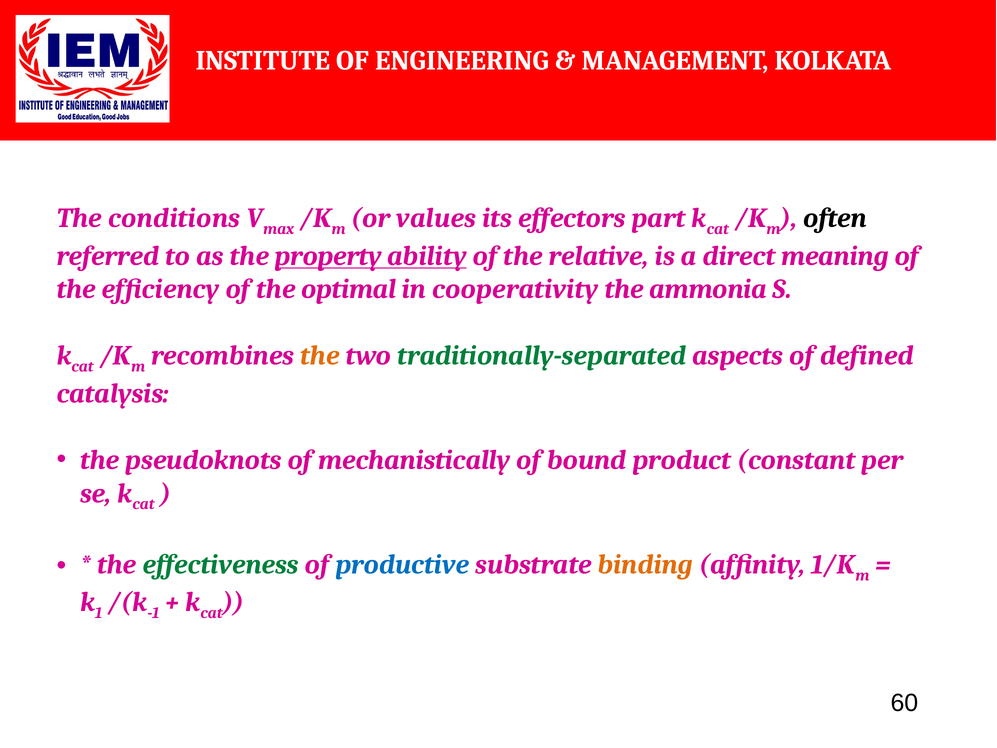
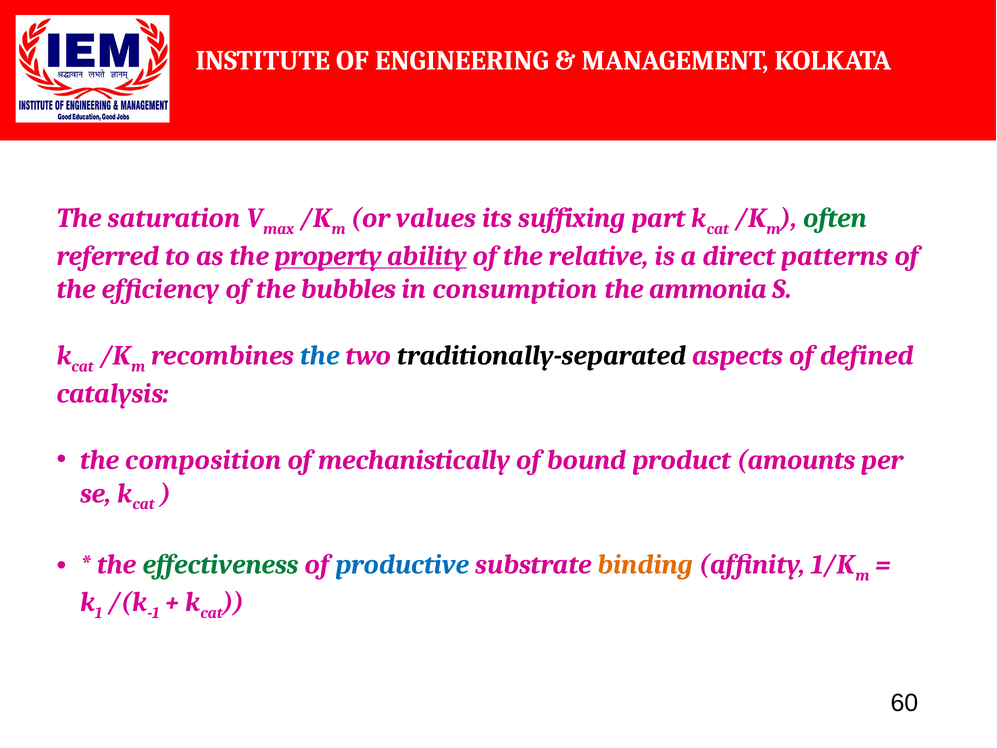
conditions: conditions -> saturation
effectors: effectors -> suffixing
often colour: black -> green
meaning: meaning -> patterns
optimal: optimal -> bubbles
cooperativity: cooperativity -> consumption
the at (320, 356) colour: orange -> blue
traditionally-separated colour: green -> black
pseudoknots: pseudoknots -> composition
constant: constant -> amounts
